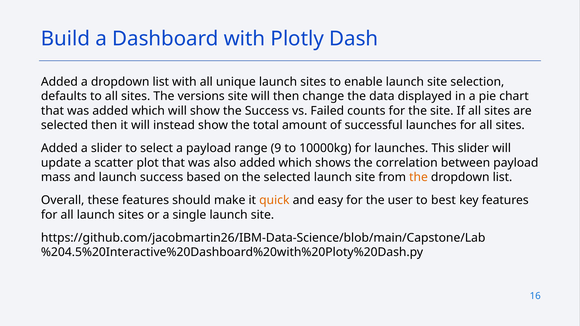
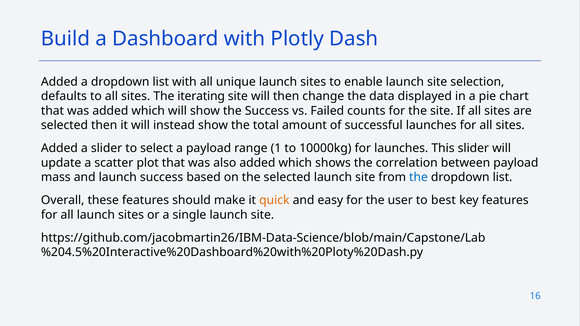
versions: versions -> iterating
9: 9 -> 1
the at (418, 177) colour: orange -> blue
